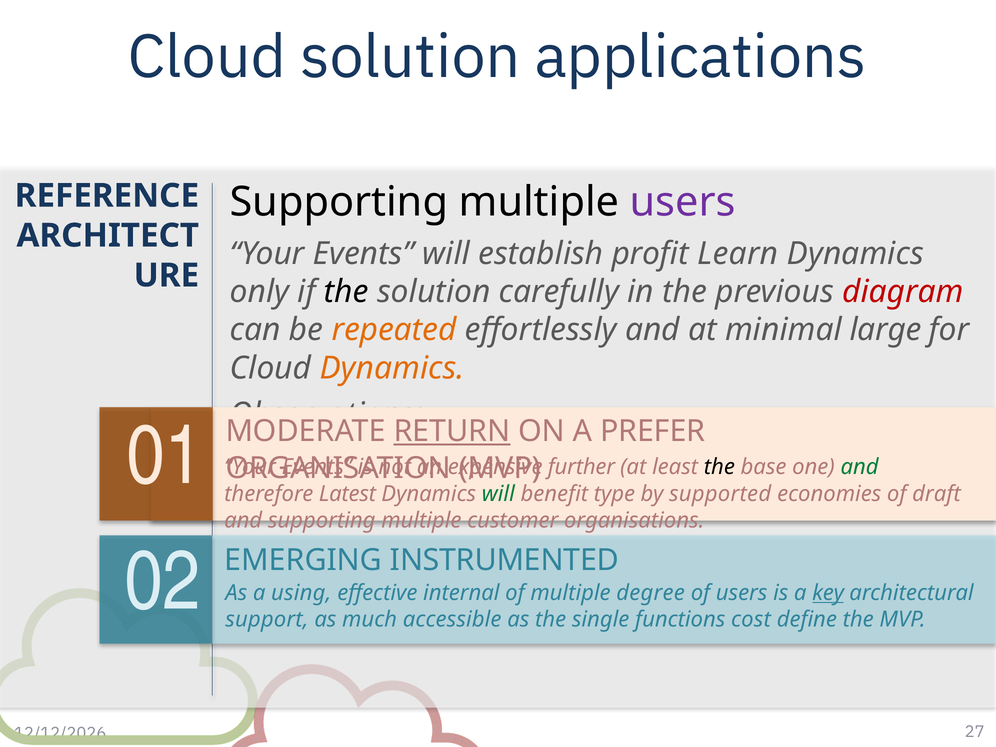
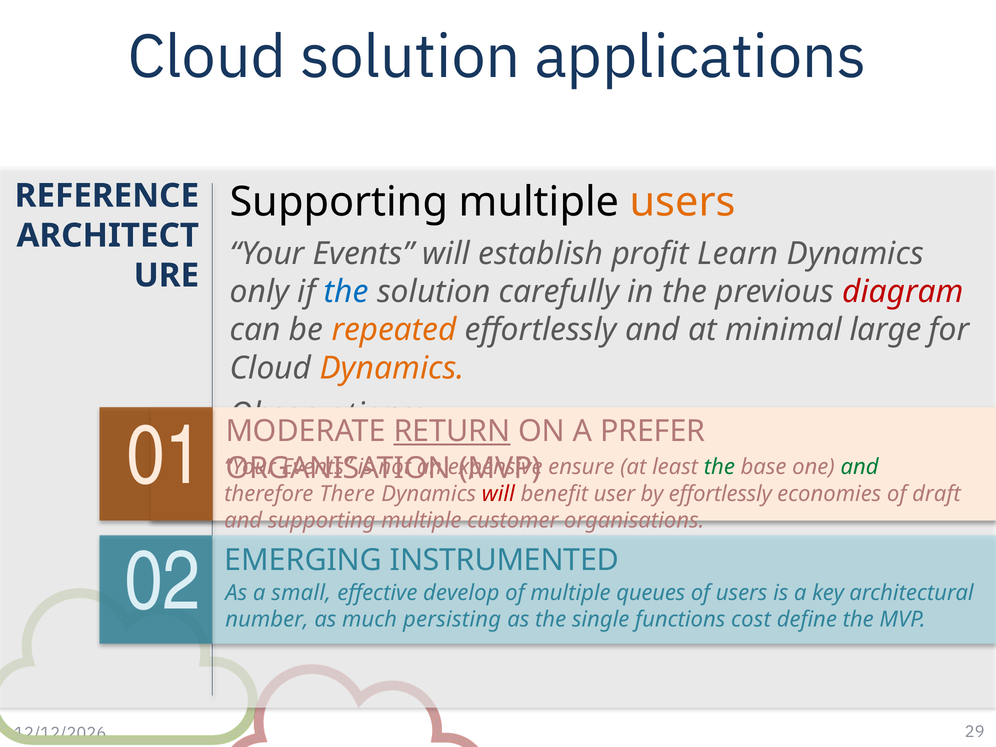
users at (683, 202) colour: purple -> orange
the at (346, 292) colour: black -> blue
further: further -> ensure
the at (719, 467) colour: black -> green
Latest: Latest -> There
will at (498, 494) colour: green -> red
type: type -> user
by supported: supported -> effortlessly
using: using -> small
internal: internal -> develop
degree: degree -> queues
key underline: present -> none
support: support -> number
accessible: accessible -> persisting
27: 27 -> 29
